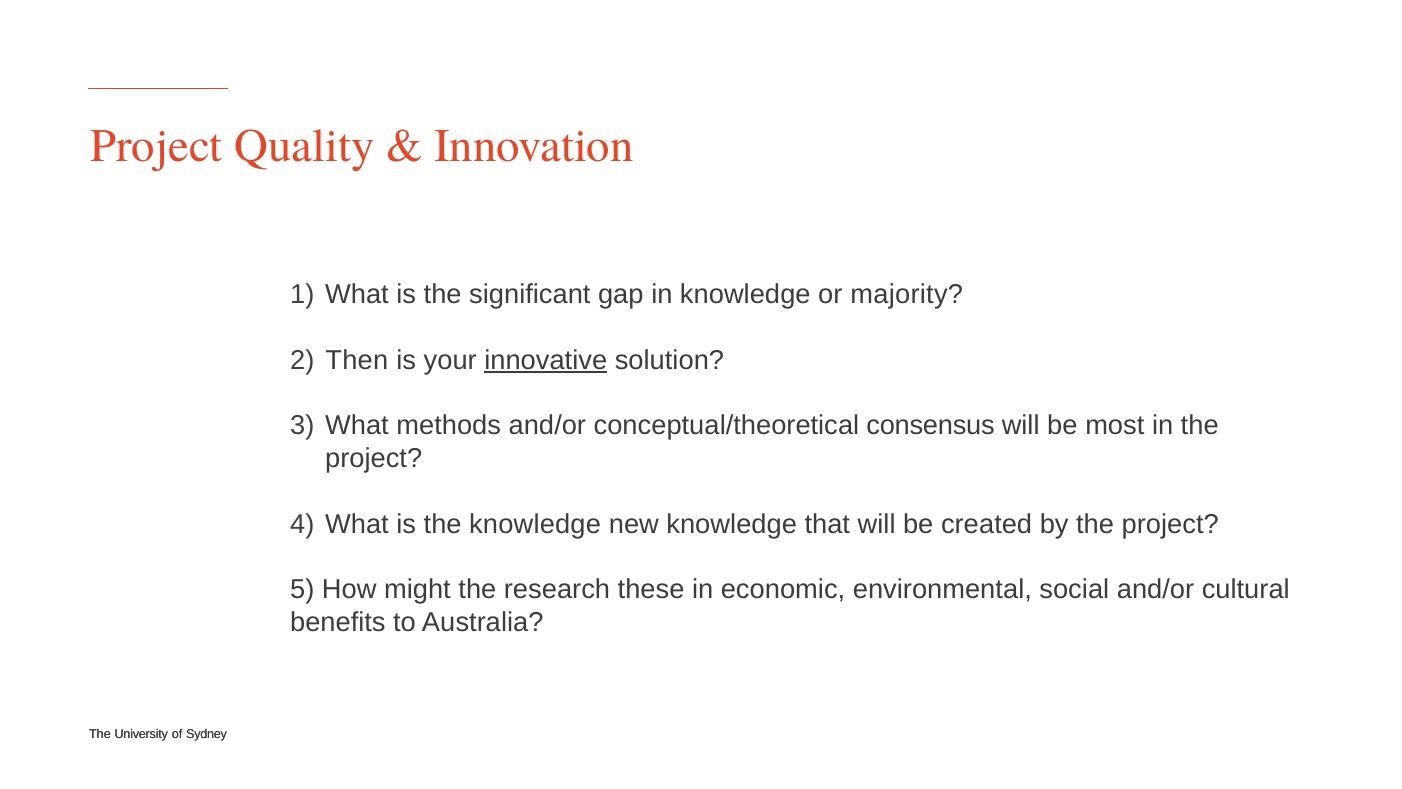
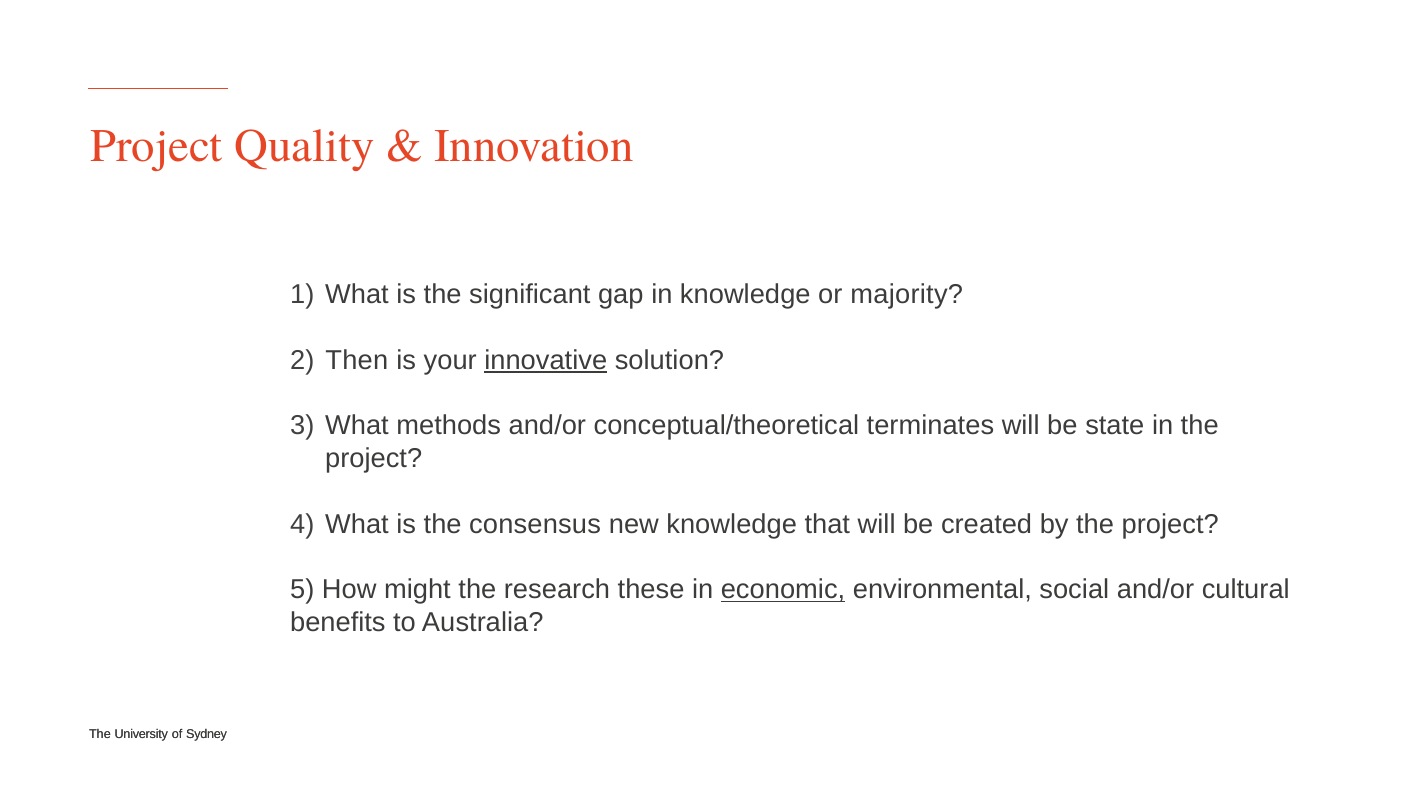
consensus: consensus -> terminates
most: most -> state
the knowledge: knowledge -> consensus
economic underline: none -> present
